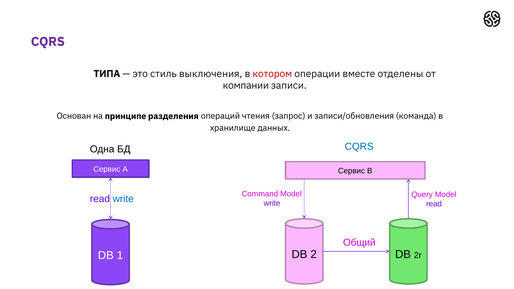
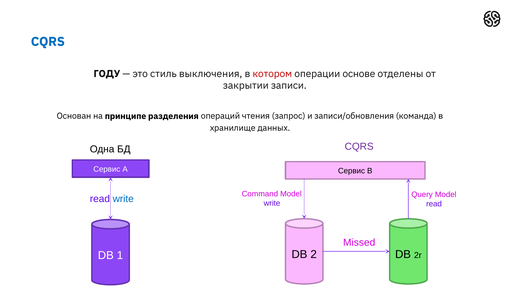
CQRS at (48, 42) colour: purple -> blue
ТИПА: ТИПА -> ГОДУ
вместе: вместе -> основе
компании: компании -> закрытии
CQRS at (359, 147) colour: blue -> purple
Общий: Общий -> Missed
